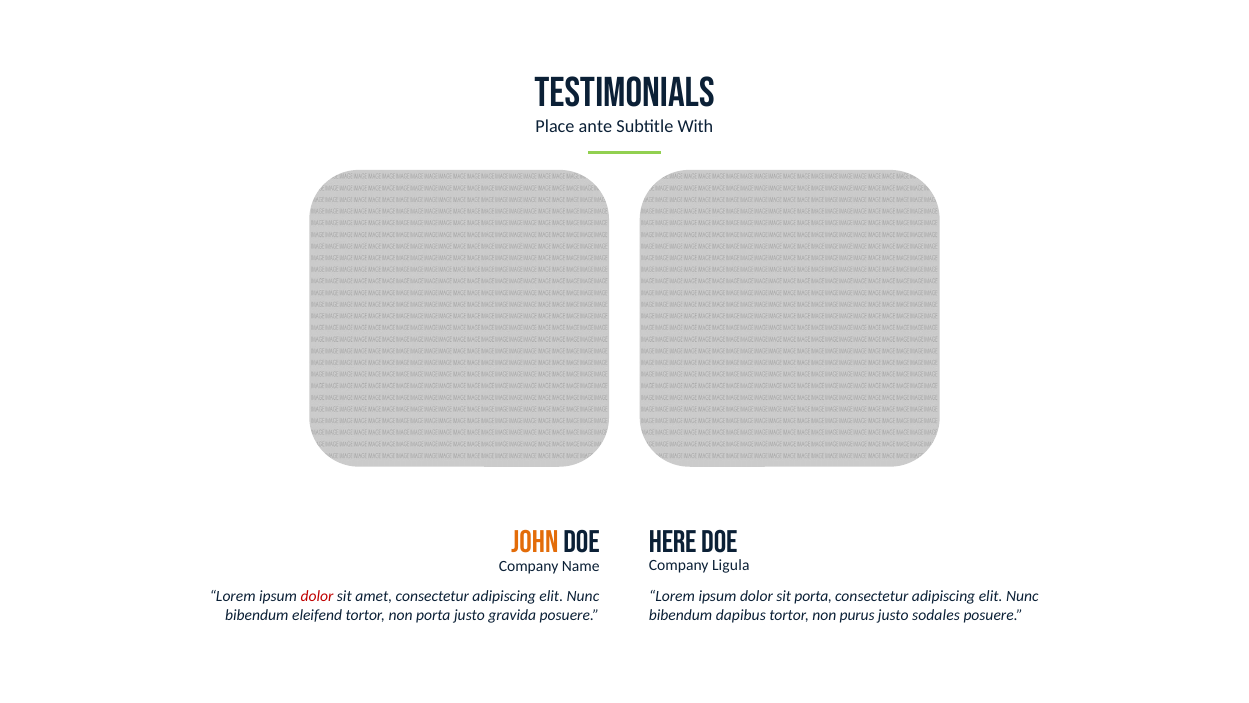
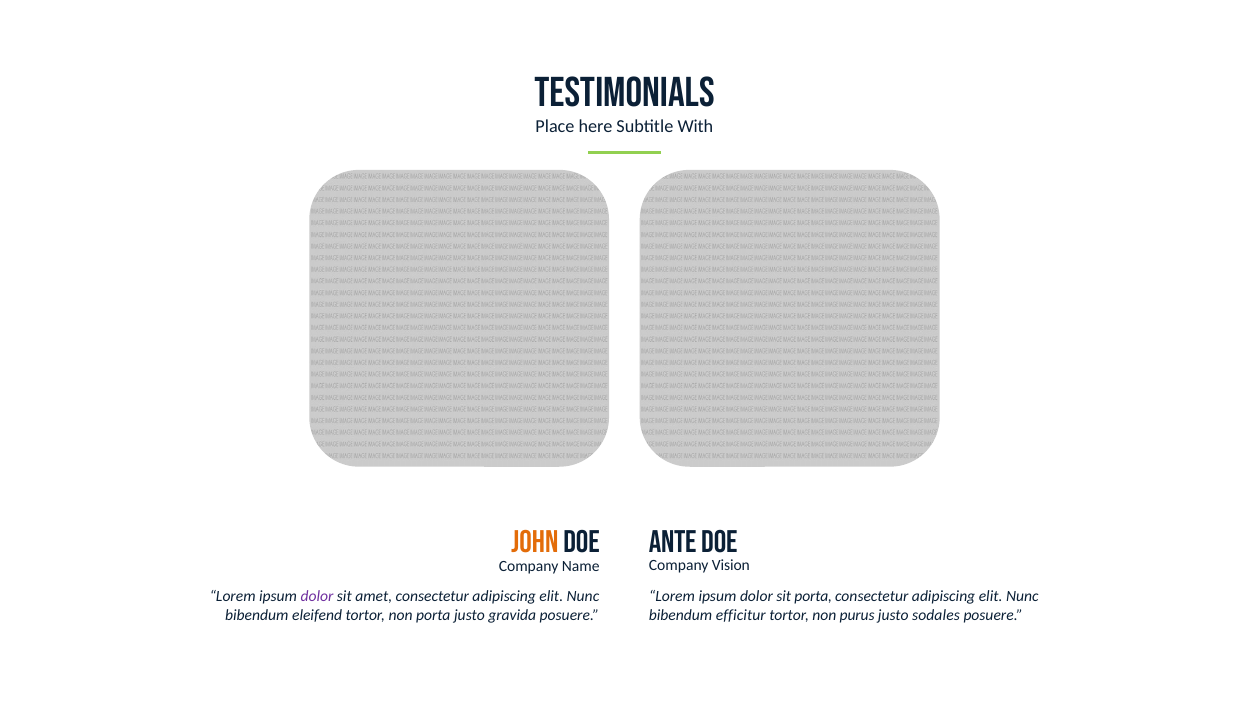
ante: ante -> here
Here: Here -> Ante
Ligula: Ligula -> Vision
dolor at (317, 596) colour: red -> purple
dapibus: dapibus -> efficitur
